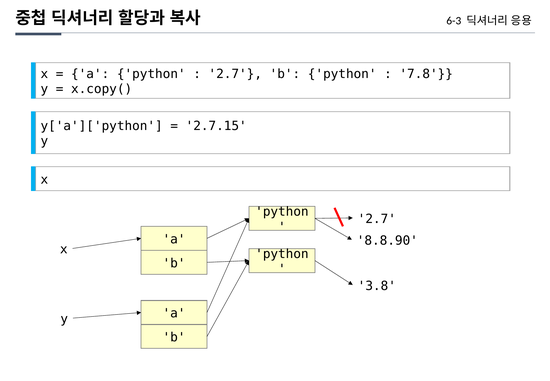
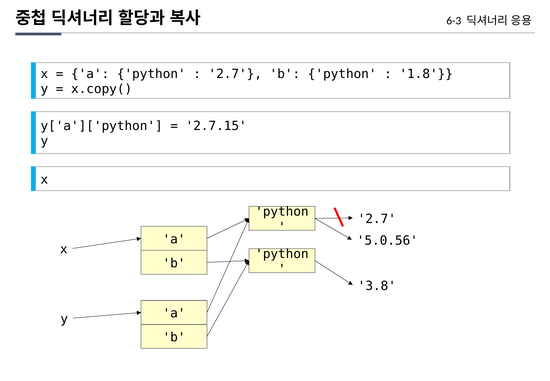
7.8: 7.8 -> 1.8
8.8.90: 8.8.90 -> 5.0.56
